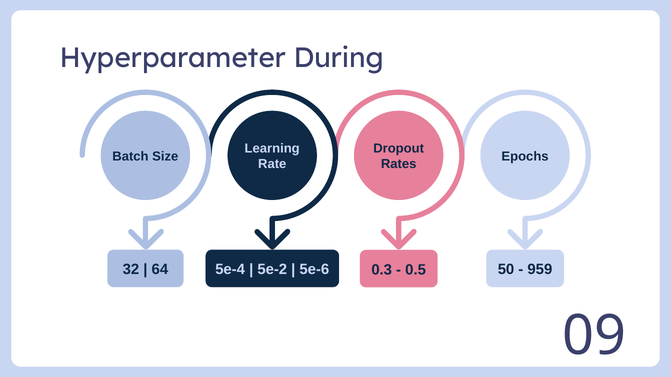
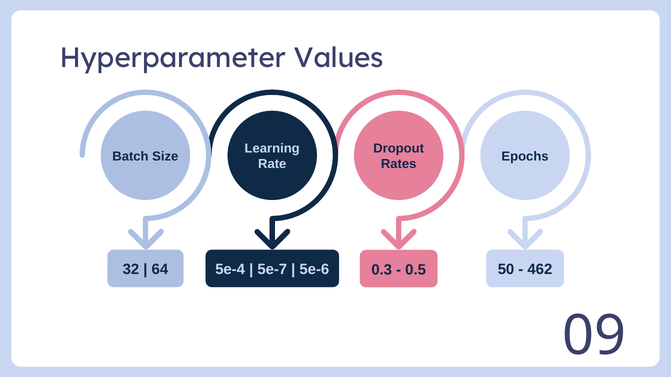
During: During -> Values
5e-2: 5e-2 -> 5e-7
959: 959 -> 462
